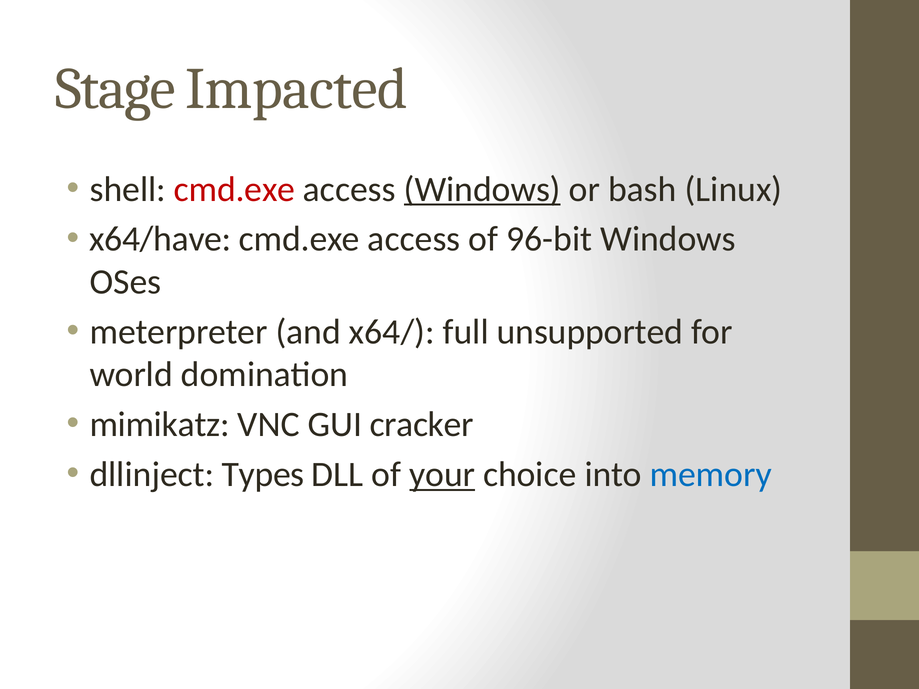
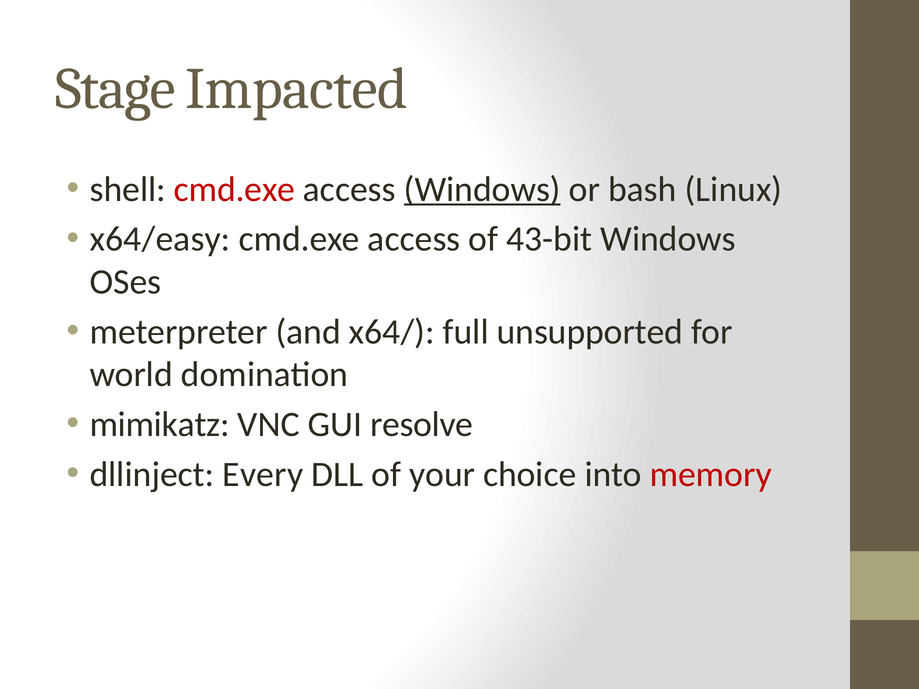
x64/have: x64/have -> x64/easy
96-bit: 96-bit -> 43-bit
cracker: cracker -> resolve
Types: Types -> Every
your underline: present -> none
memory colour: blue -> red
